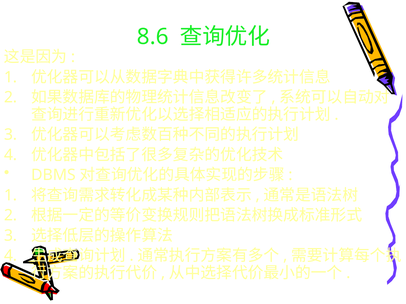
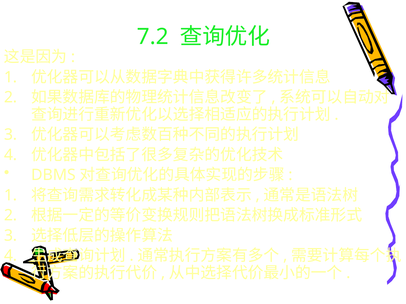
8.6: 8.6 -> 7.2
